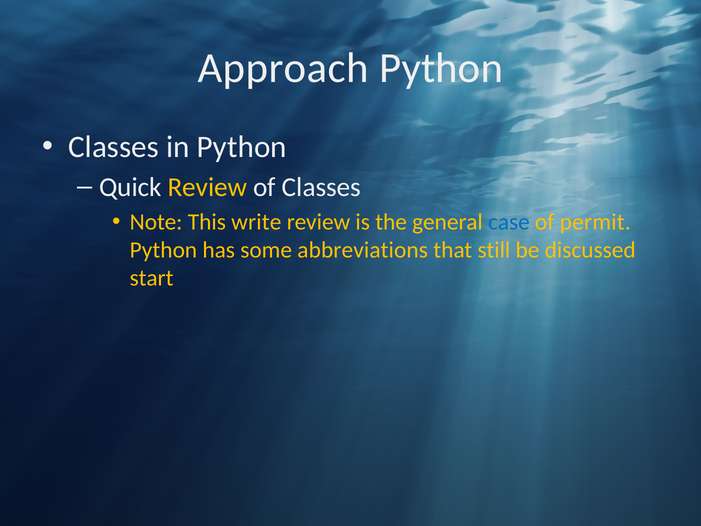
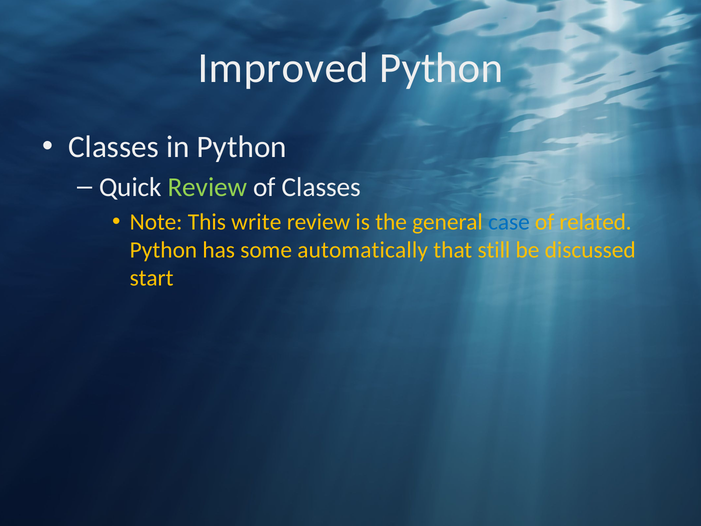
Approach: Approach -> Improved
Review at (207, 187) colour: yellow -> light green
permit: permit -> related
abbreviations: abbreviations -> automatically
